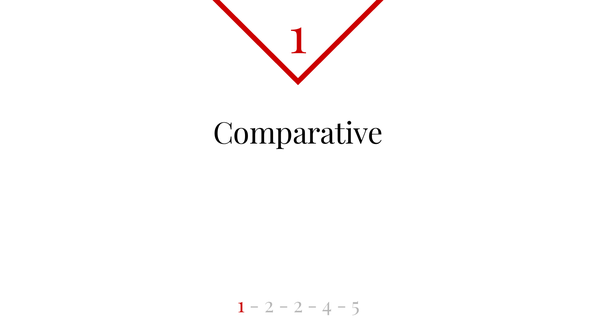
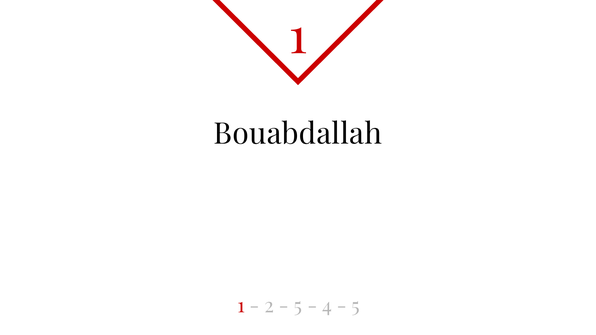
Comparative: Comparative -> Bouabdallah
2 at (298, 306): 2 -> 5
